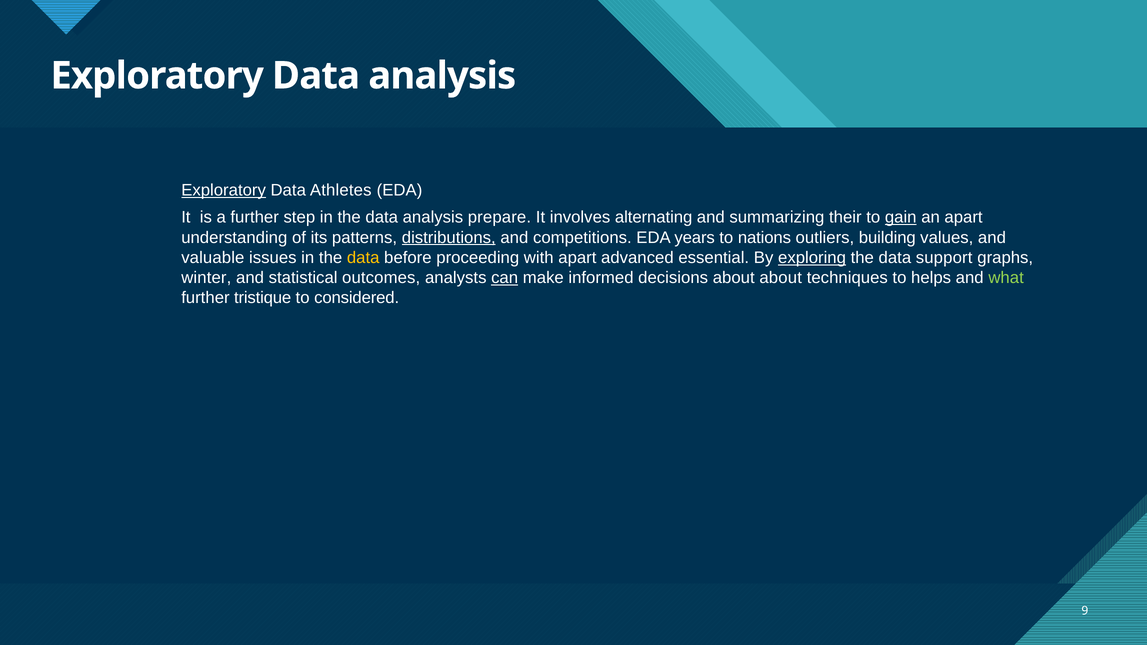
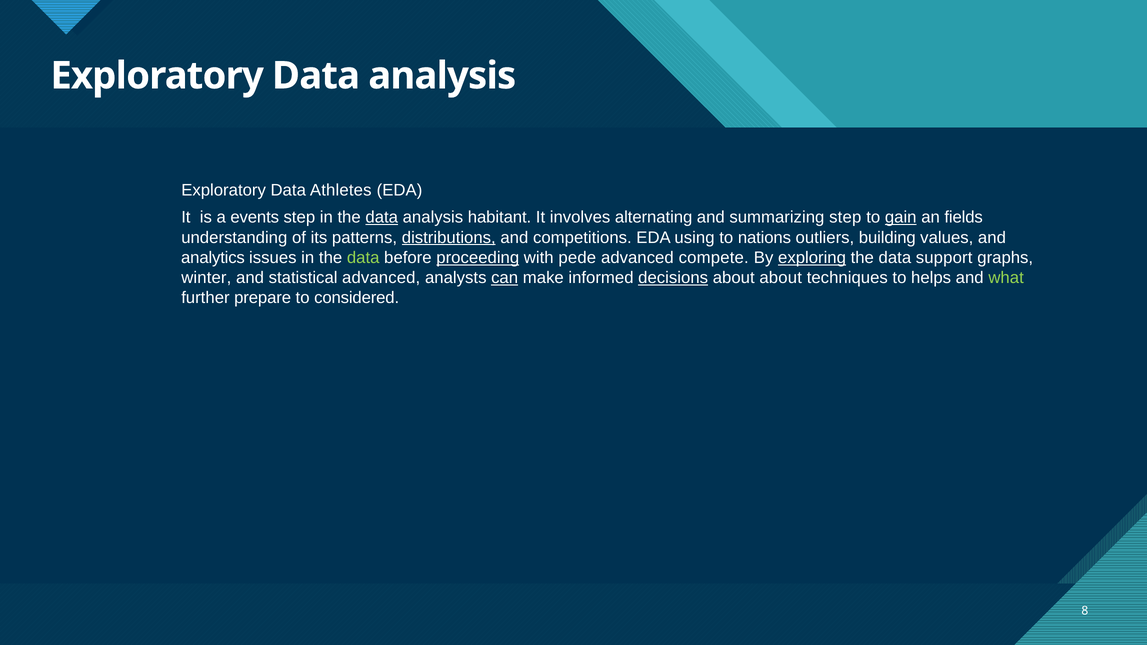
Exploratory at (224, 190) underline: present -> none
a further: further -> events
data at (382, 218) underline: none -> present
prepare: prepare -> habitant
summarizing their: their -> step
an apart: apart -> fields
years: years -> using
valuable: valuable -> analytics
data at (363, 258) colour: yellow -> light green
proceeding underline: none -> present
with apart: apart -> pede
essential: essential -> compete
statistical outcomes: outcomes -> advanced
decisions underline: none -> present
tristique: tristique -> prepare
9: 9 -> 8
